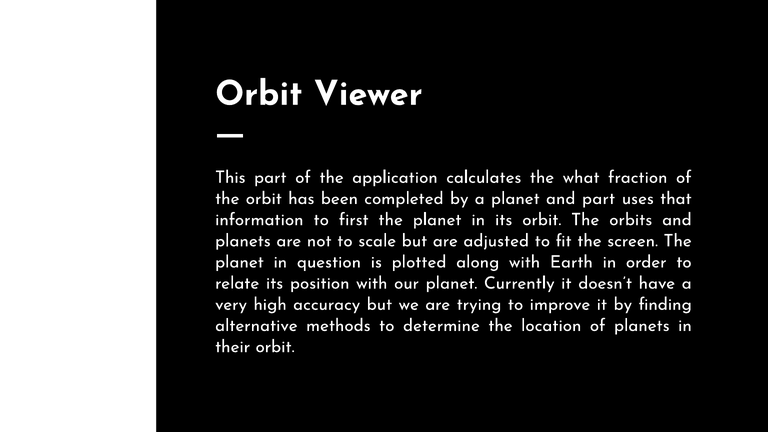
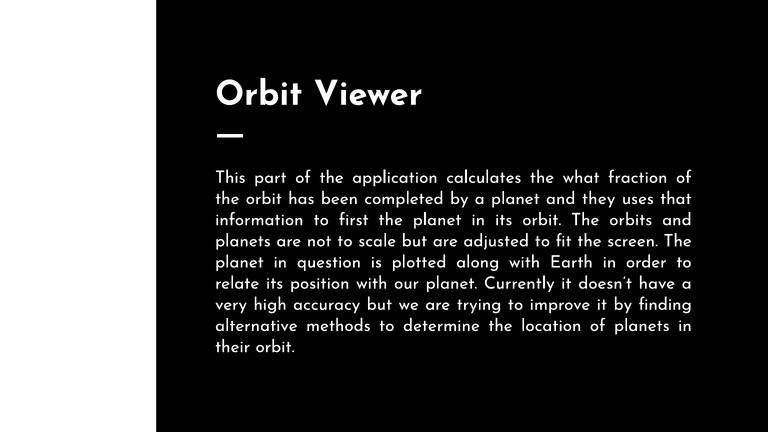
and part: part -> they
